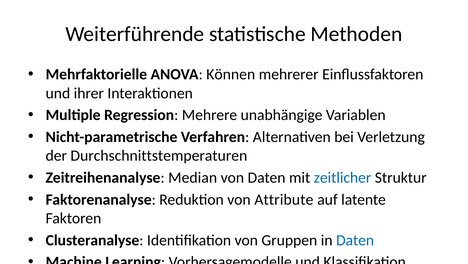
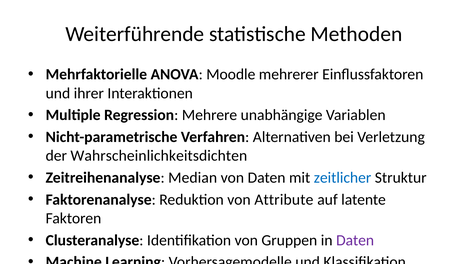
Können: Können -> Moodle
Durchschnittstemperaturen: Durchschnittstemperaturen -> Wahrscheinlichkeitsdichten
Daten at (355, 240) colour: blue -> purple
